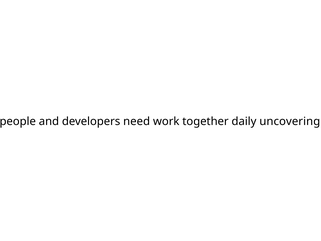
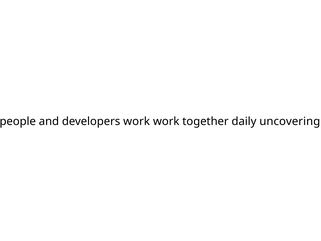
developers need: need -> work
